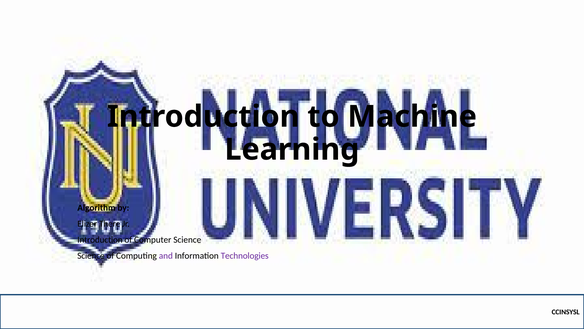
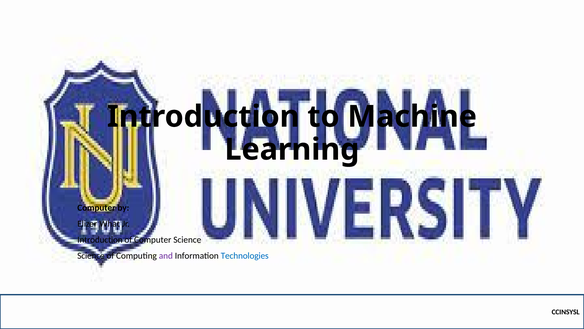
Algorithm at (96, 207): Algorithm -> Computer
There: There -> What
Technologies colour: purple -> blue
